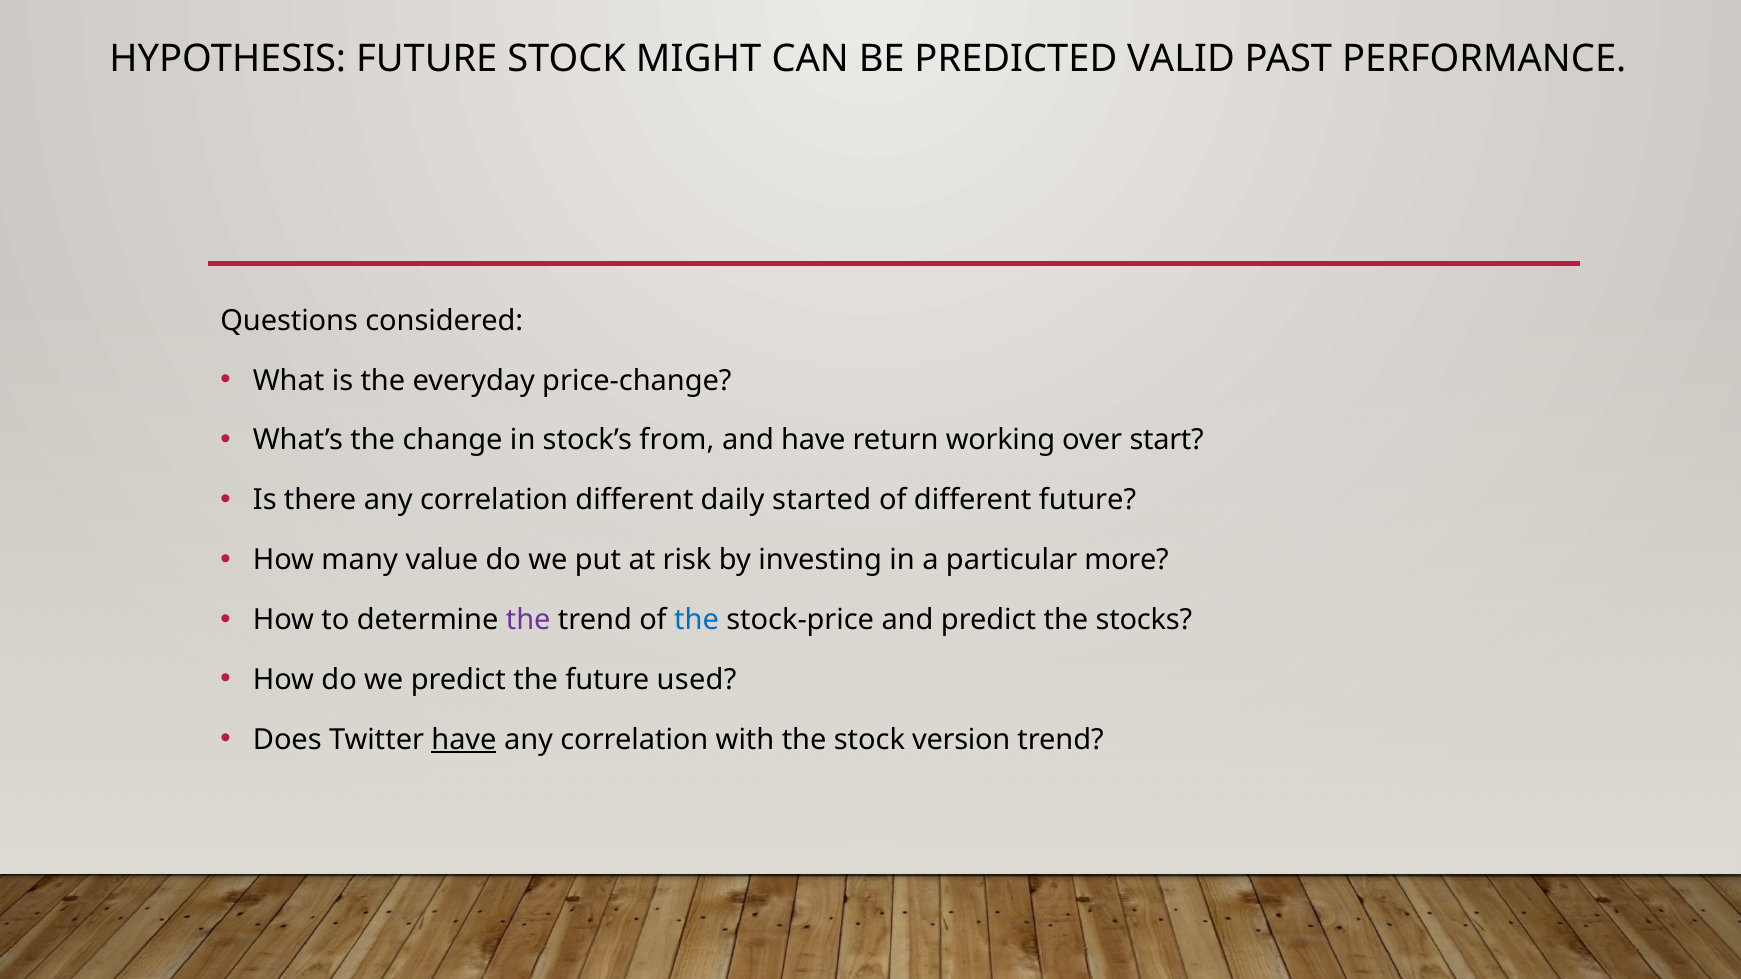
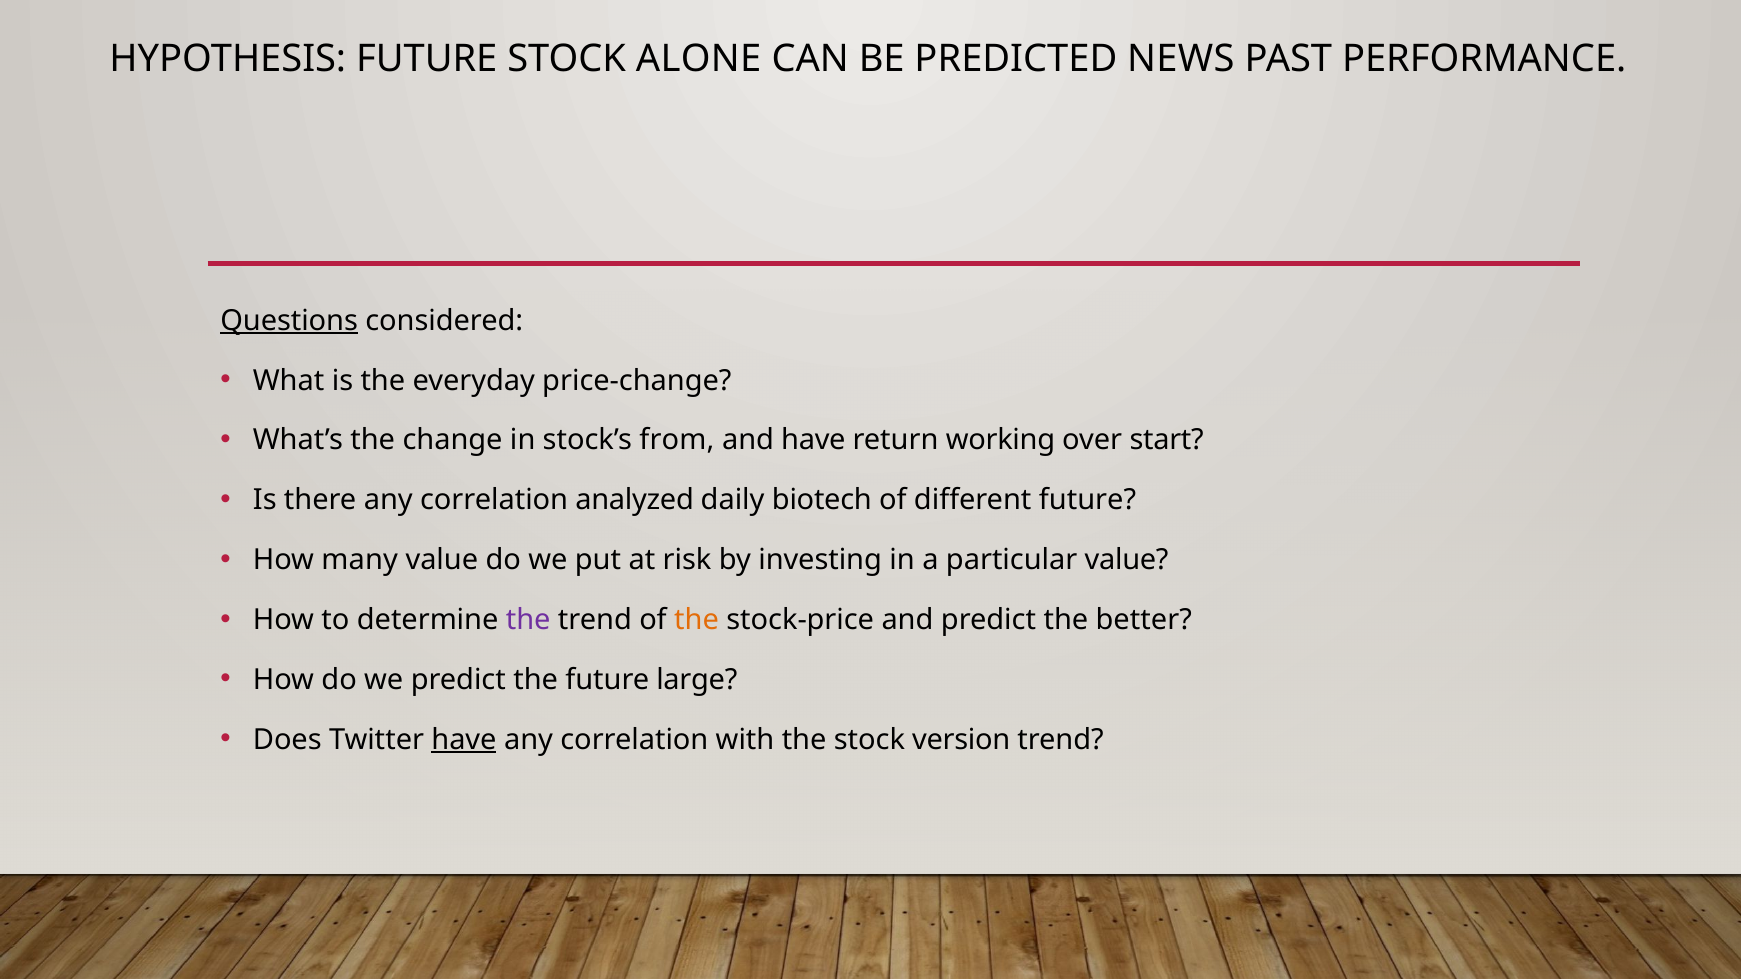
MIGHT: MIGHT -> ALONE
VALID: VALID -> NEWS
Questions underline: none -> present
correlation different: different -> analyzed
started: started -> biotech
particular more: more -> value
the at (697, 620) colour: blue -> orange
stocks: stocks -> better
used: used -> large
